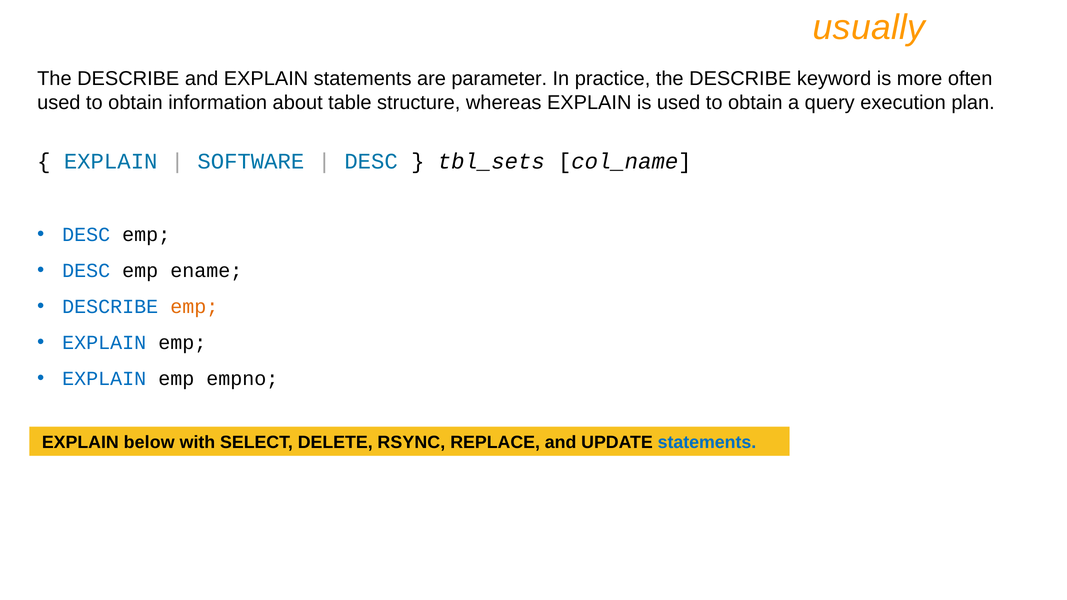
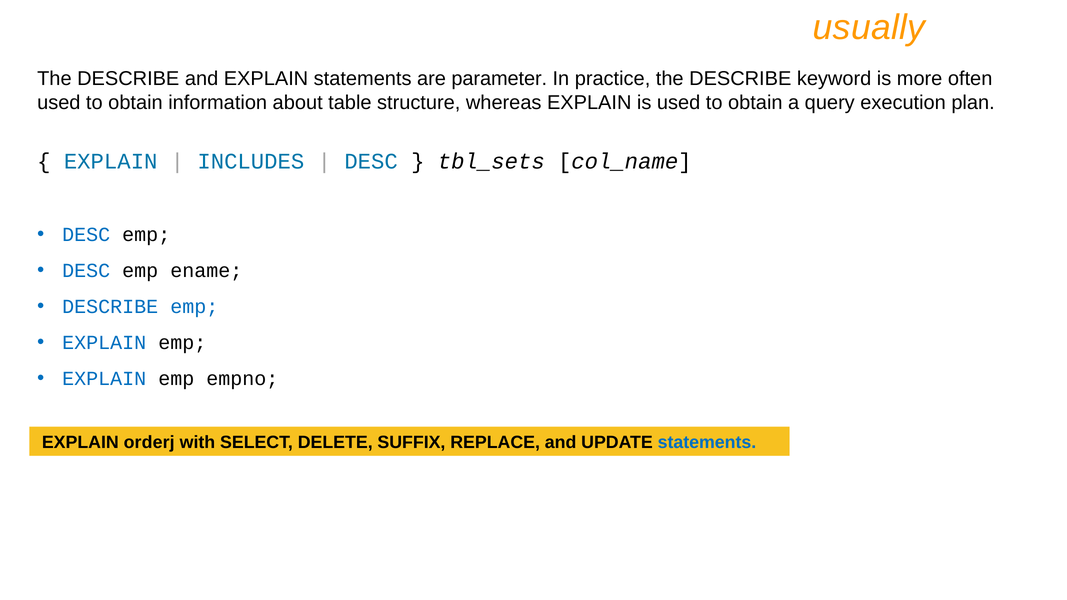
SOFTWARE: SOFTWARE -> INCLUDES
emp at (194, 307) colour: orange -> blue
below: below -> orderj
RSYNC: RSYNC -> SUFFIX
